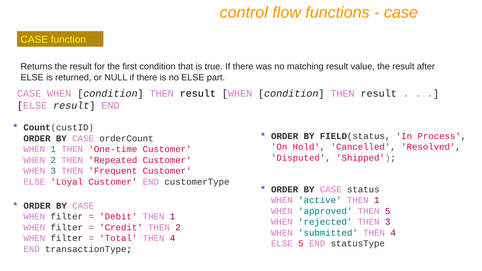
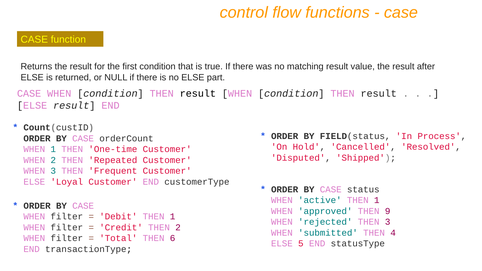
THEN 5: 5 -> 9
Total THEN 4: 4 -> 6
